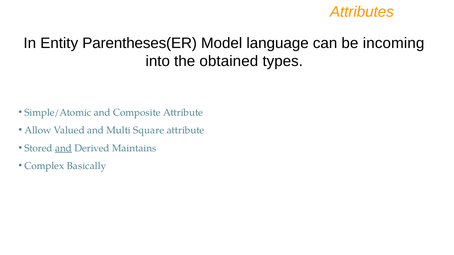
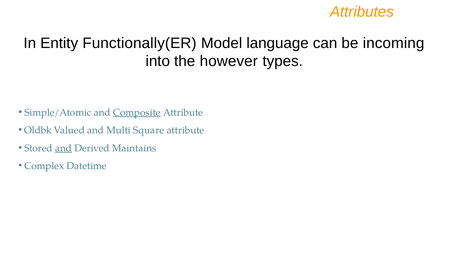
Parentheses(ER: Parentheses(ER -> Functionally(ER
obtained: obtained -> however
Composite underline: none -> present
Allow: Allow -> Oldbk
Basically: Basically -> Datetime
